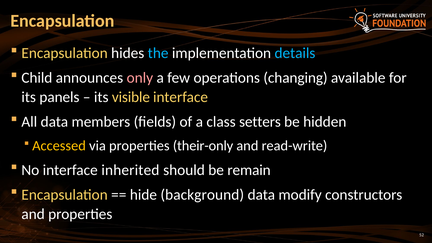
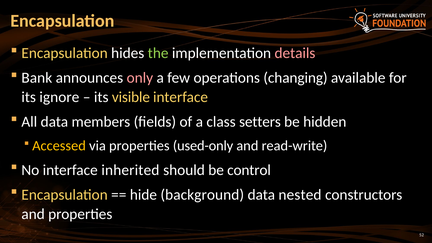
the colour: light blue -> light green
details colour: light blue -> pink
Child: Child -> Bank
panels: panels -> ignore
their-only: their-only -> used-only
remain: remain -> control
modify: modify -> nested
